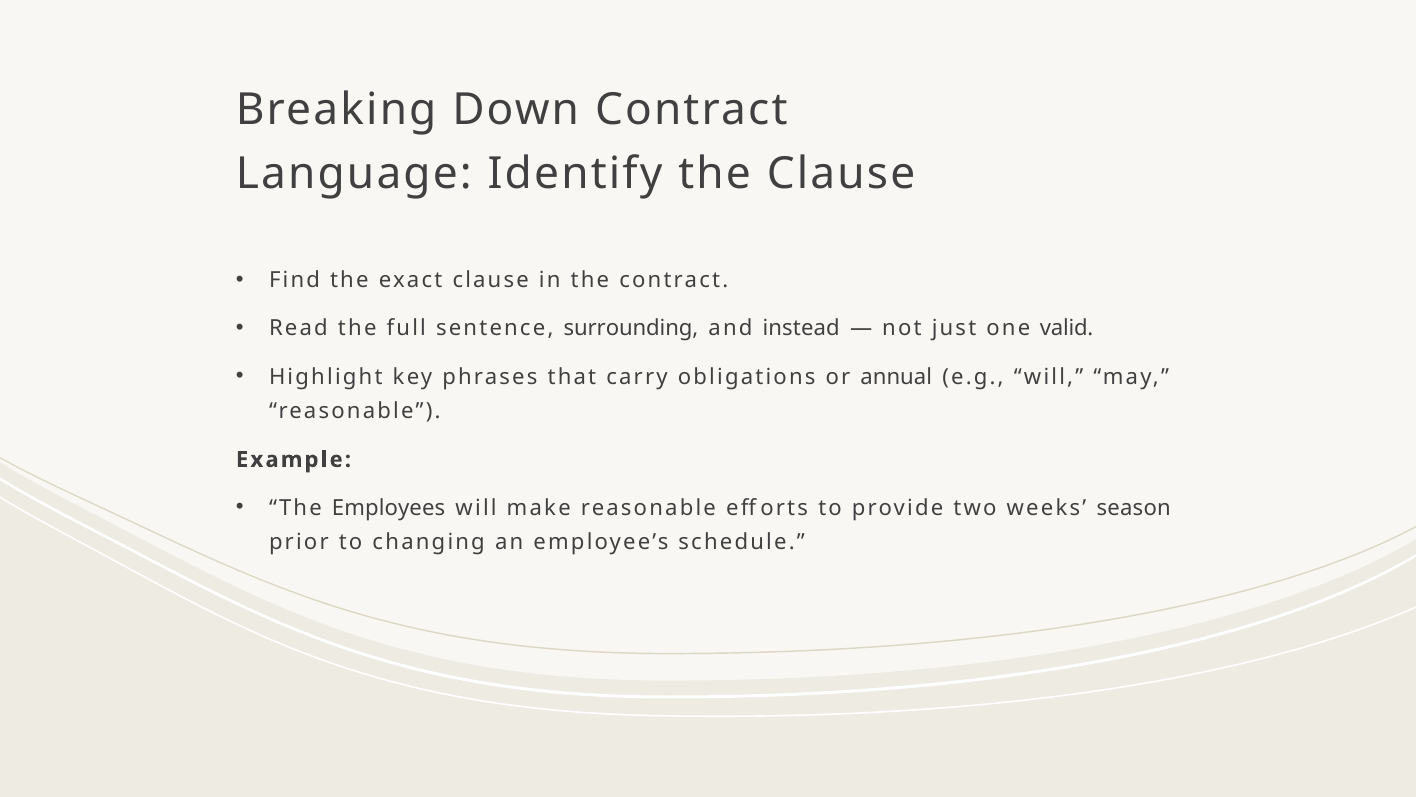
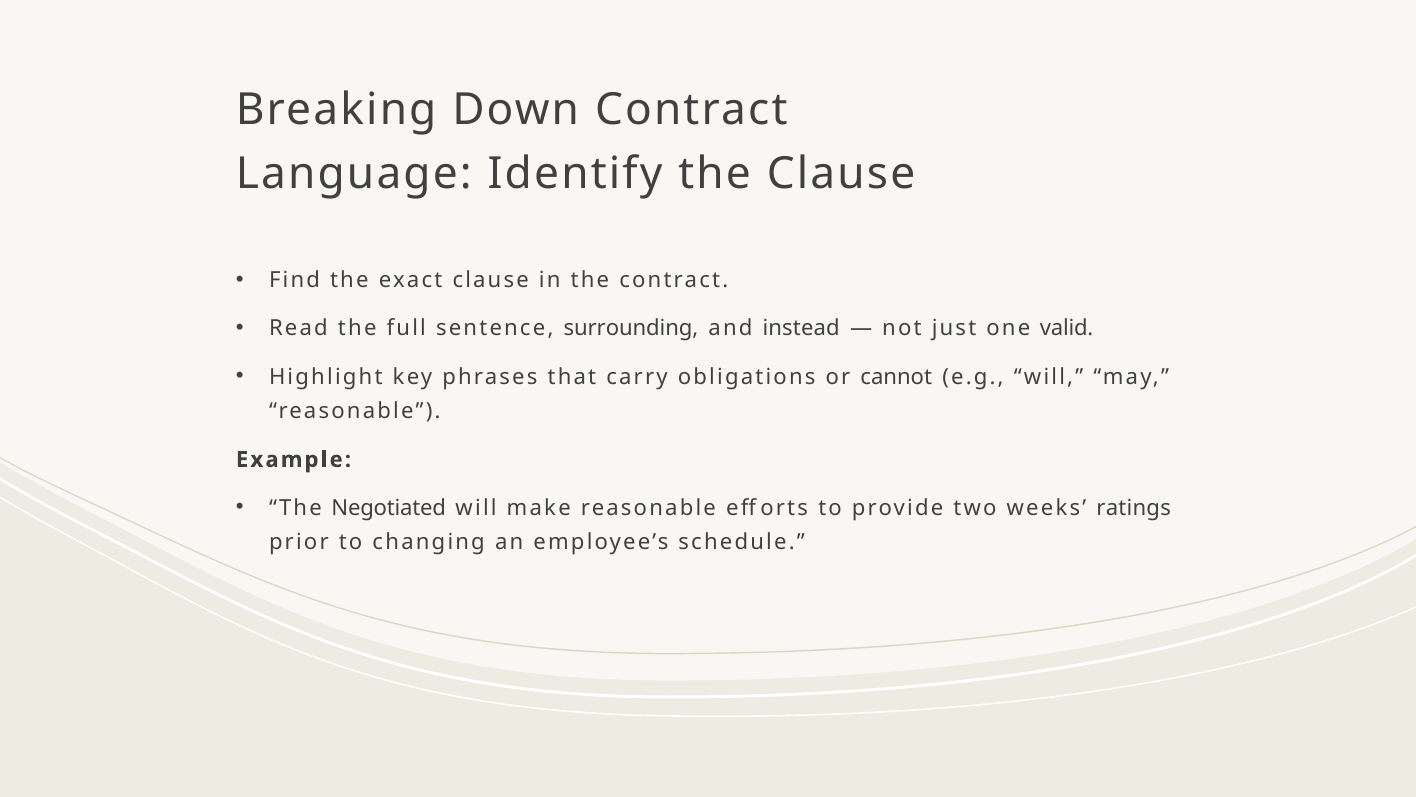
annual: annual -> cannot
Employees: Employees -> Negotiated
season: season -> ratings
